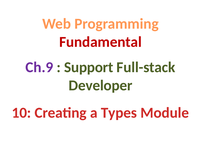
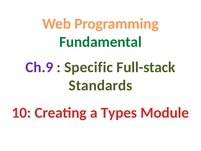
Fundamental colour: red -> green
Support: Support -> Specific
Developer: Developer -> Standards
